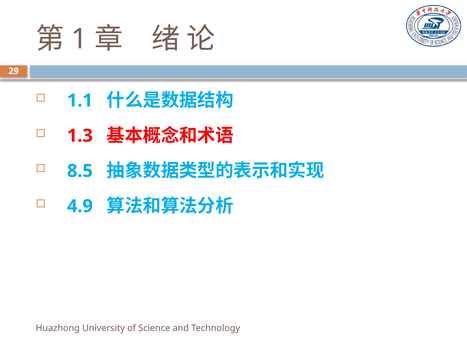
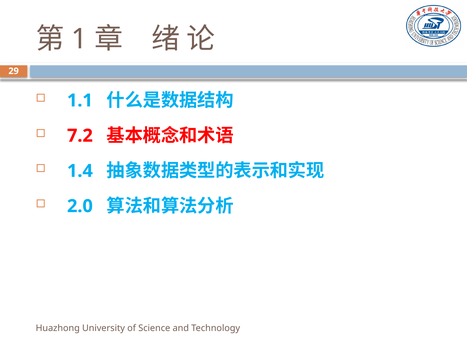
1.3: 1.3 -> 7.2
8.5: 8.5 -> 1.4
4.9: 4.9 -> 2.0
